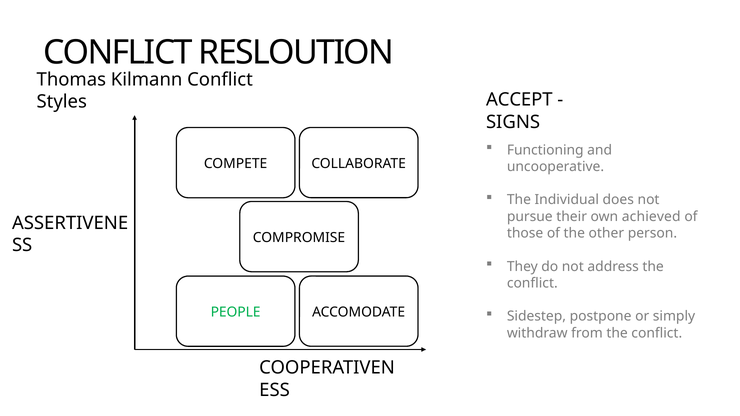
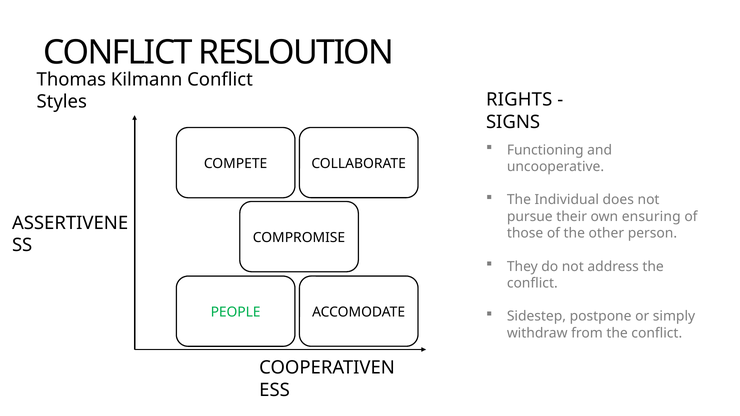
ACCEPT: ACCEPT -> RIGHTS
achieved: achieved -> ensuring
